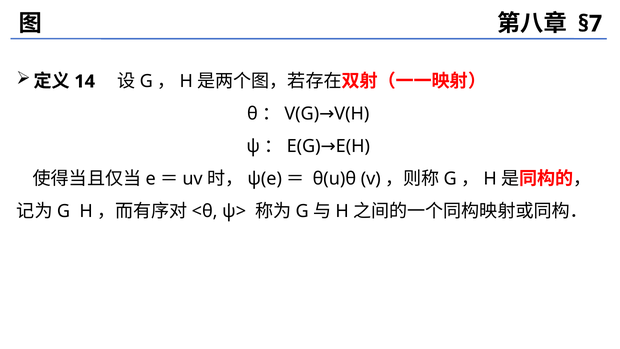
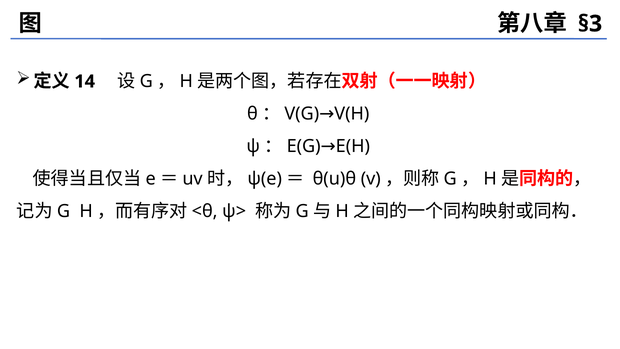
§7: §7 -> §3
